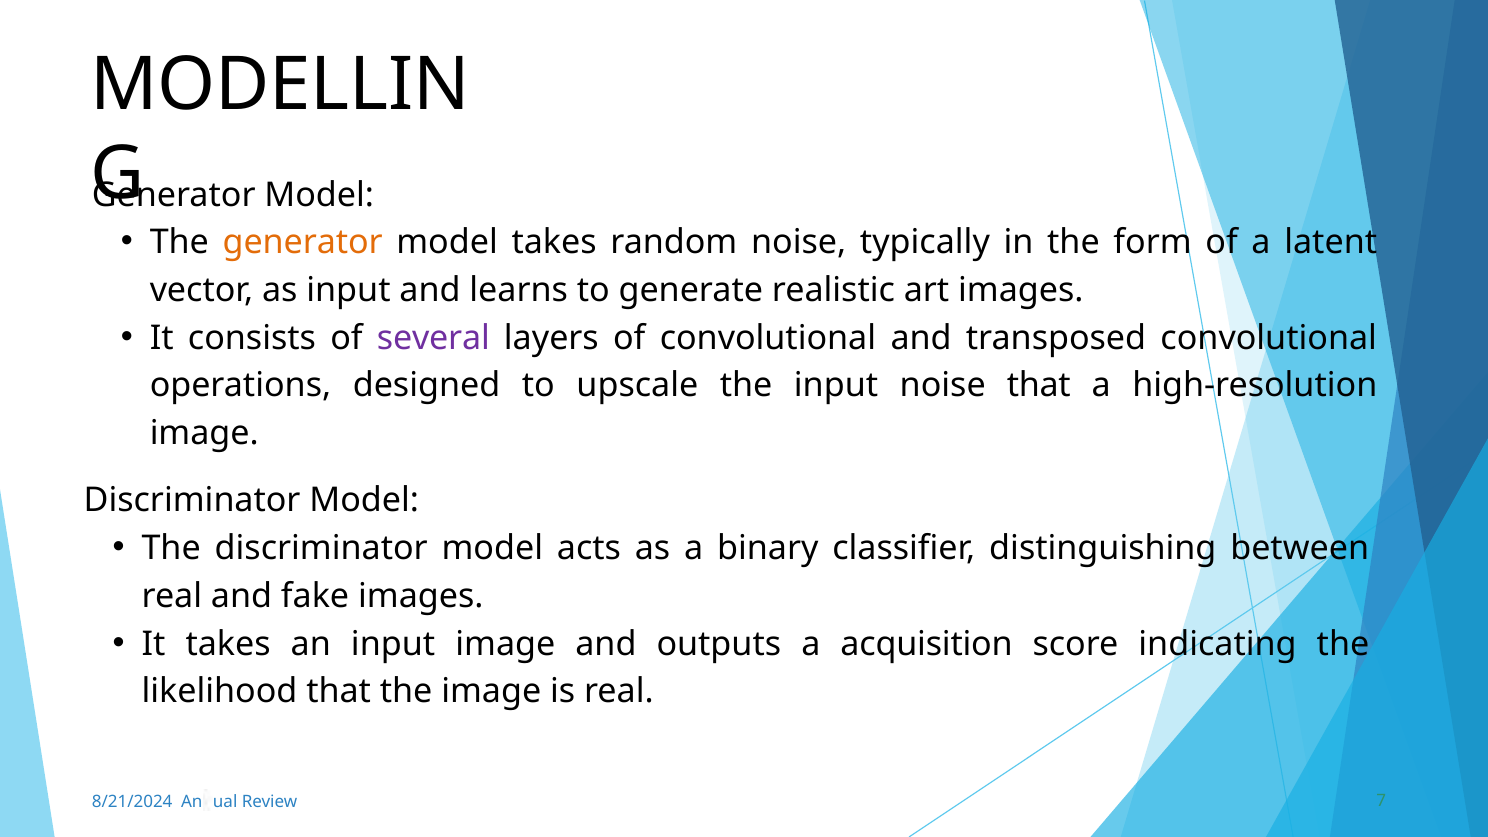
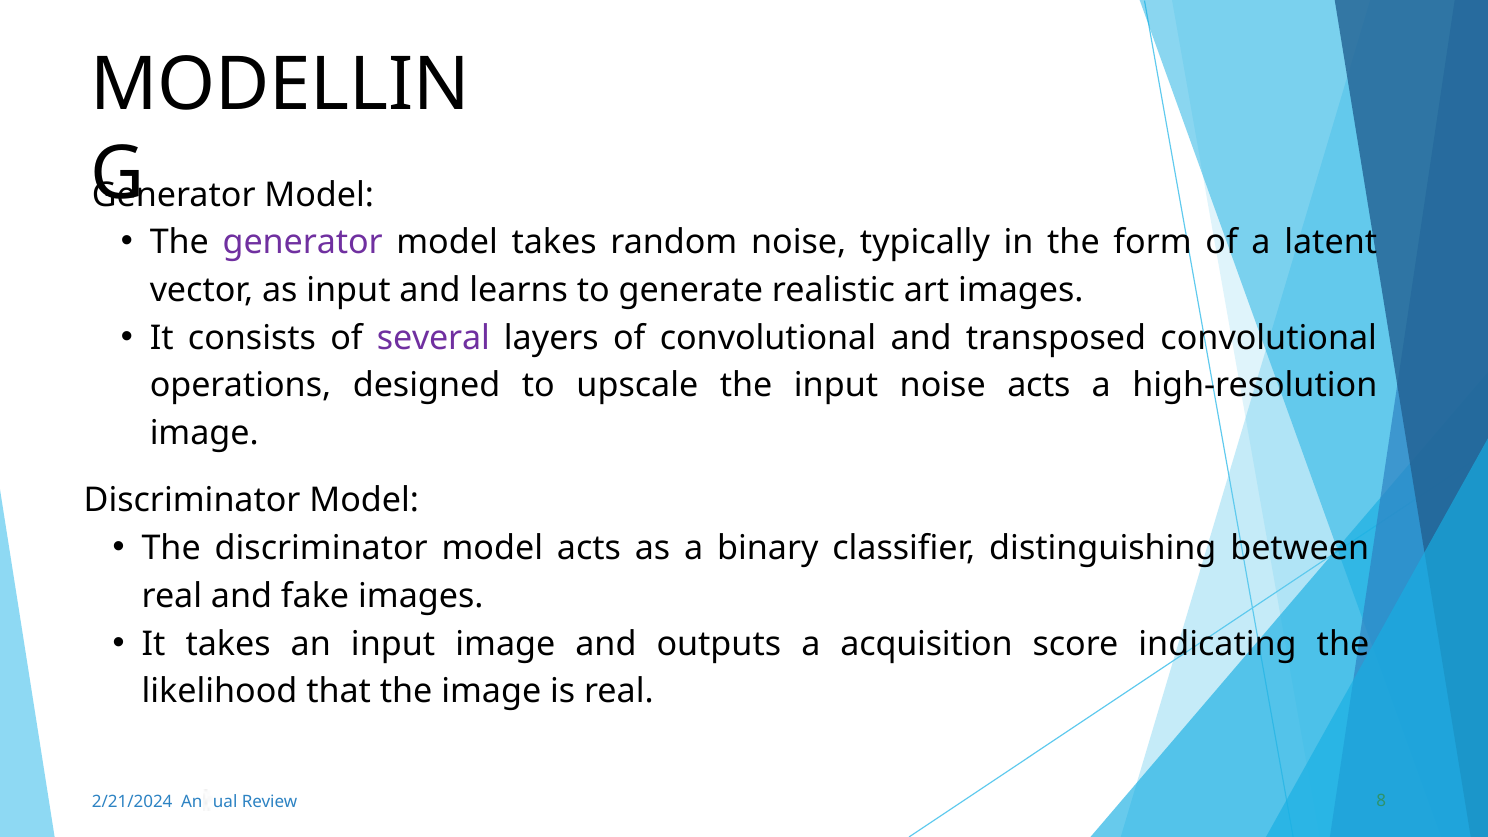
generator at (303, 242) colour: orange -> purple
noise that: that -> acts
8/21/2024: 8/21/2024 -> 2/21/2024
7: 7 -> 8
